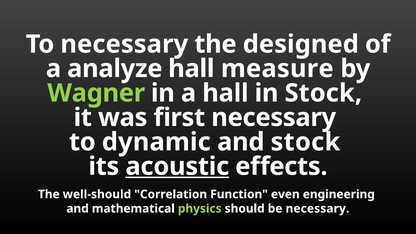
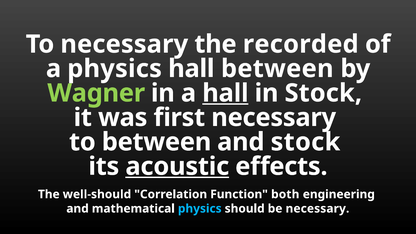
designed: designed -> recorded
a analyze: analyze -> physics
hall measure: measure -> between
hall at (225, 93) underline: none -> present
to dynamic: dynamic -> between
even: even -> both
physics at (200, 209) colour: light green -> light blue
